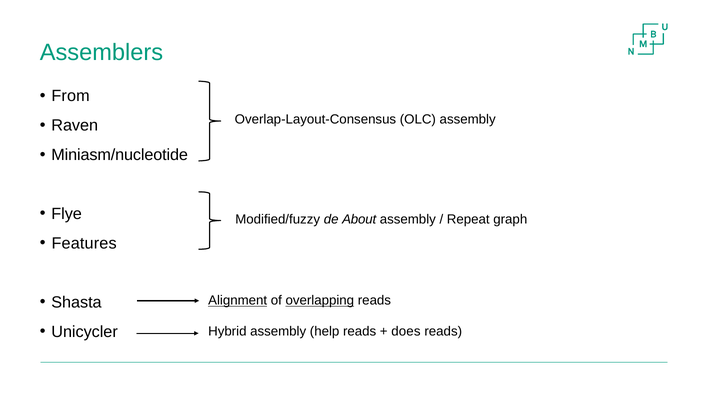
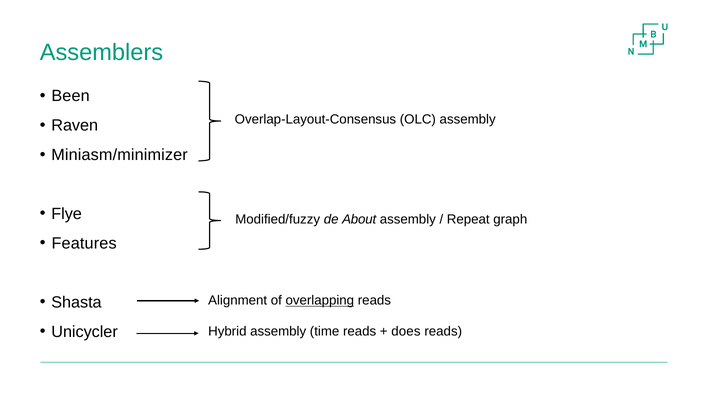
From: From -> Been
Miniasm/nucleotide: Miniasm/nucleotide -> Miniasm/minimizer
Alignment underline: present -> none
help: help -> time
